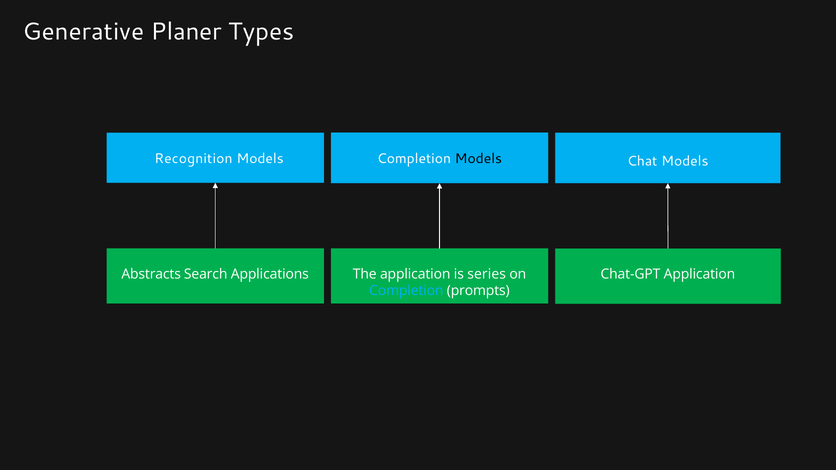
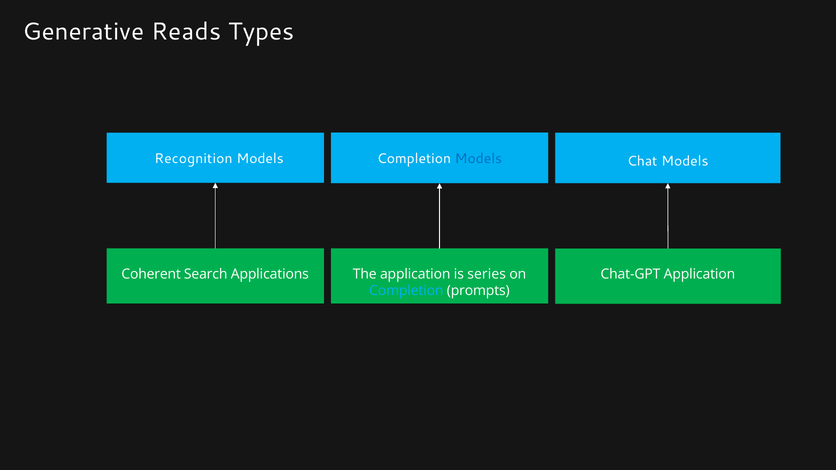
Planer: Planer -> Reads
Models at (478, 159) colour: black -> blue
Abstracts: Abstracts -> Coherent
